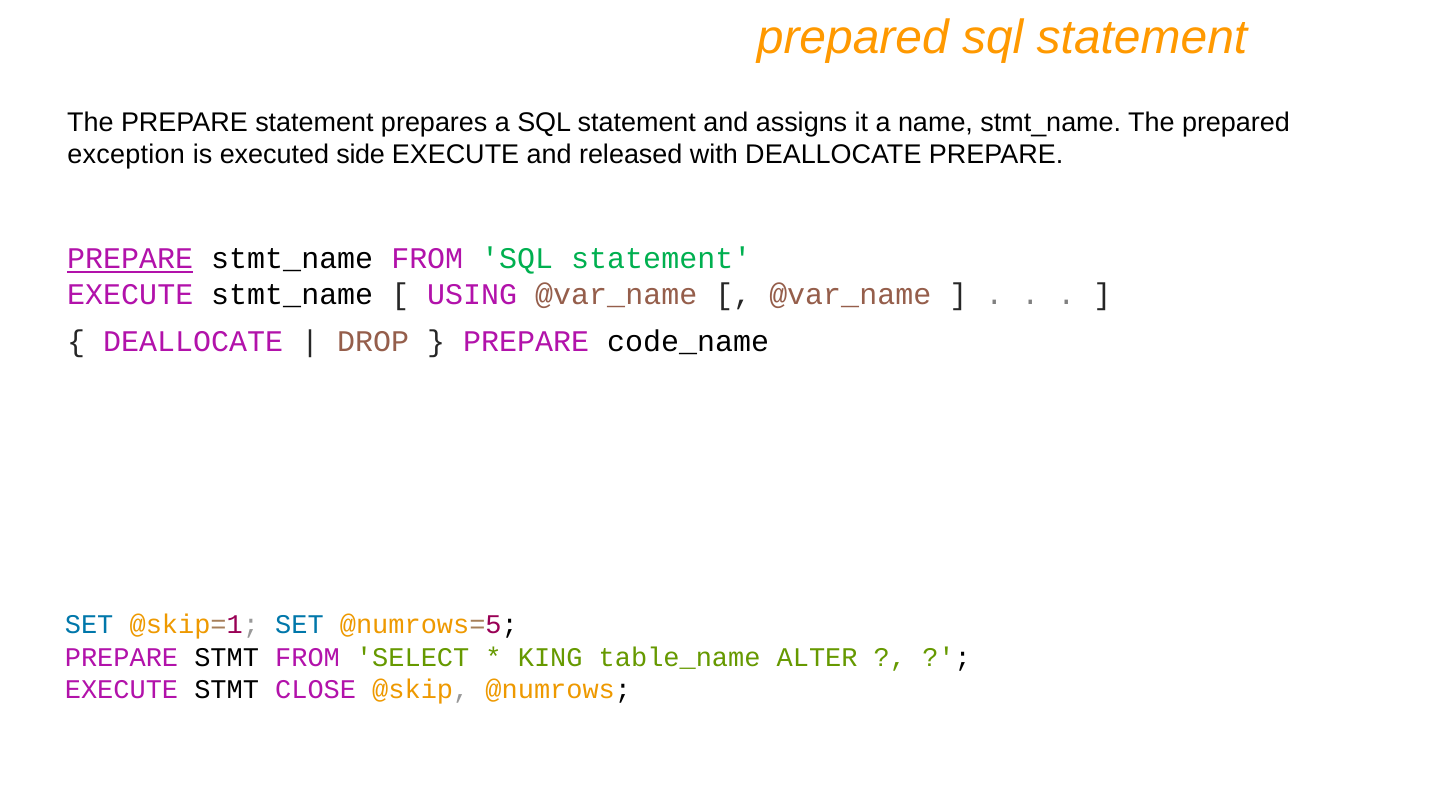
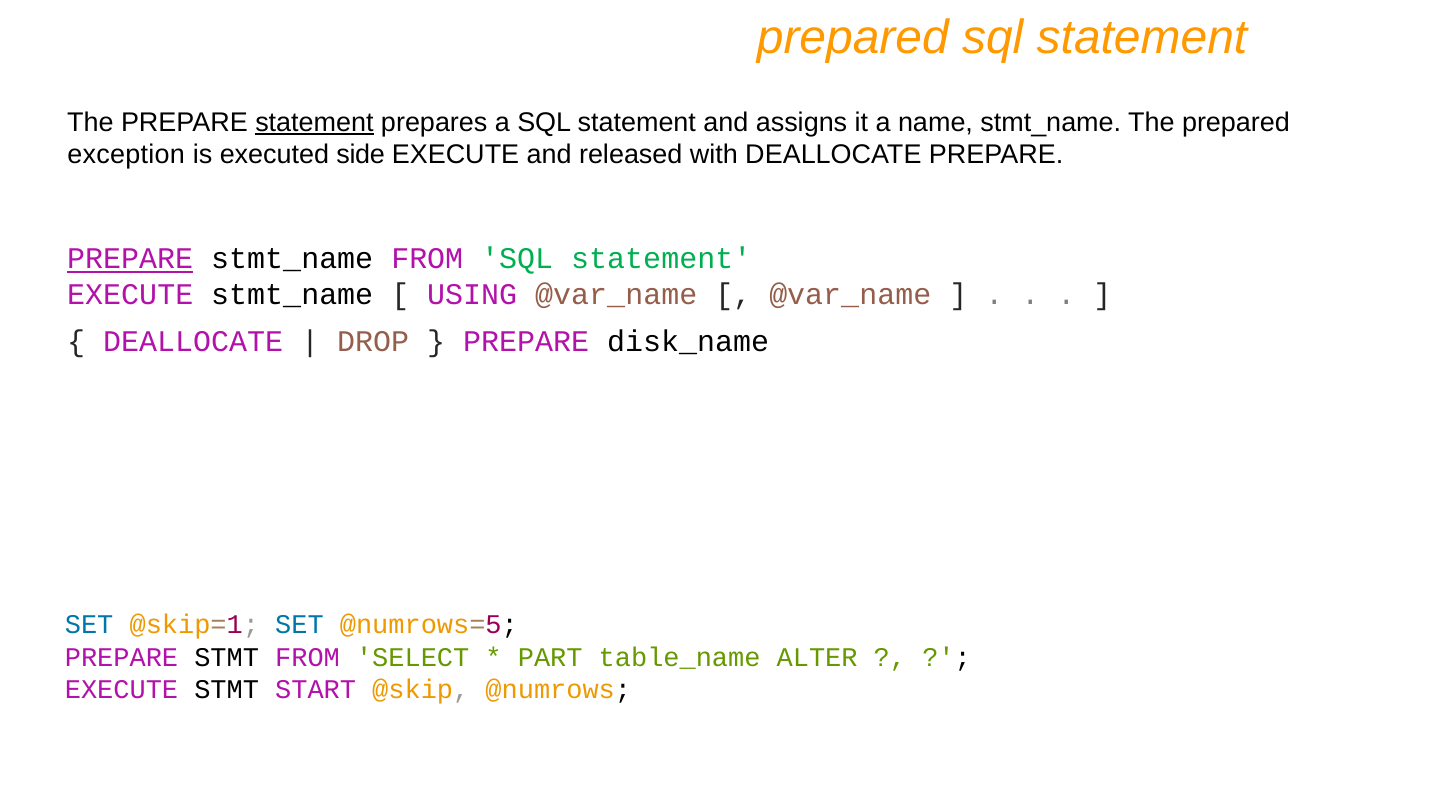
statement at (314, 122) underline: none -> present
code_name: code_name -> disk_name
KING: KING -> PART
CLOSE: CLOSE -> START
